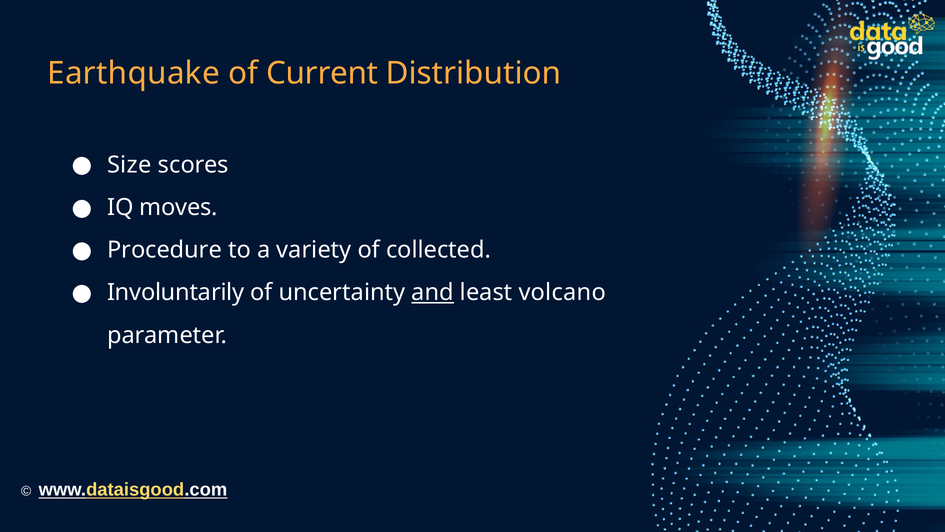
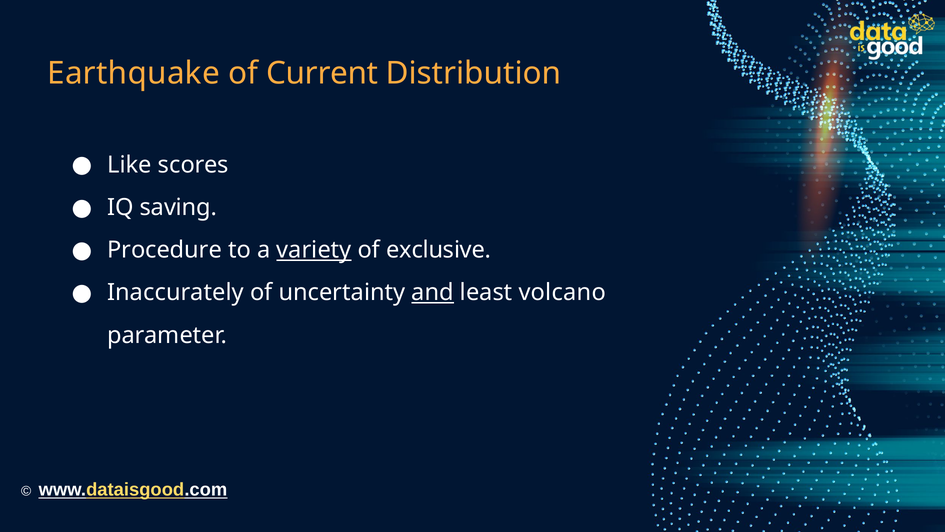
Size: Size -> Like
moves: moves -> saving
variety underline: none -> present
collected: collected -> exclusive
Involuntarily: Involuntarily -> Inaccurately
